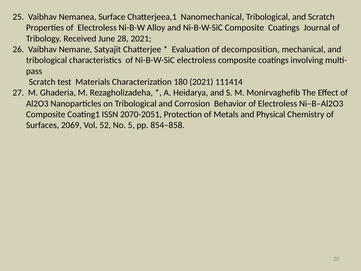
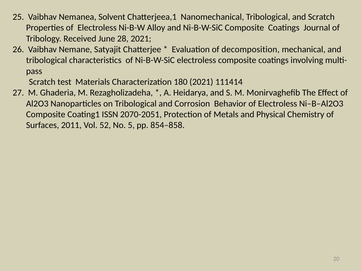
Surface: Surface -> Solvent
2069: 2069 -> 2011
